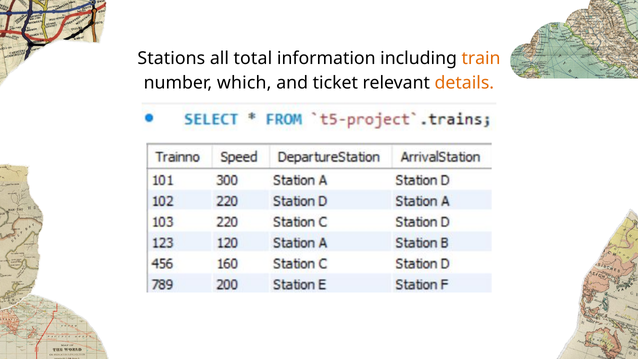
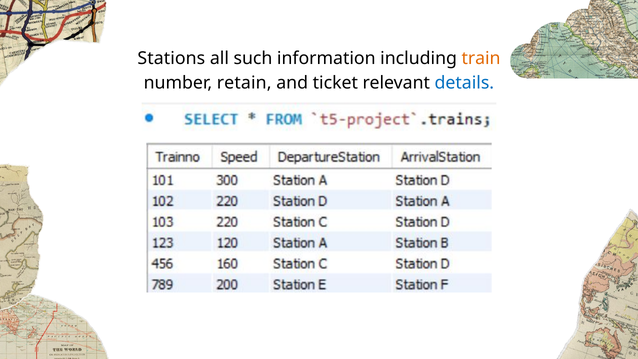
total: total -> such
which: which -> retain
details colour: orange -> blue
